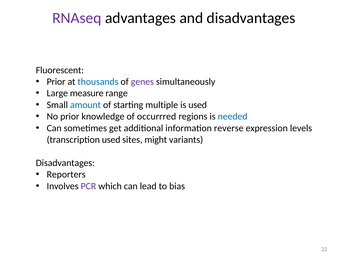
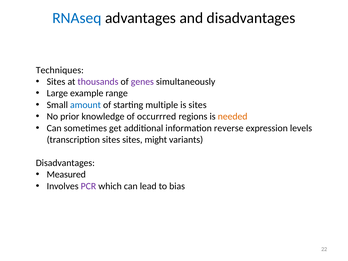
RNAseq colour: purple -> blue
Fluorescent: Fluorescent -> Techniques
Prior at (56, 82): Prior -> Sites
thousands colour: blue -> purple
measure: measure -> example
is used: used -> sites
needed colour: blue -> orange
transcription used: used -> sites
Reporters: Reporters -> Measured
